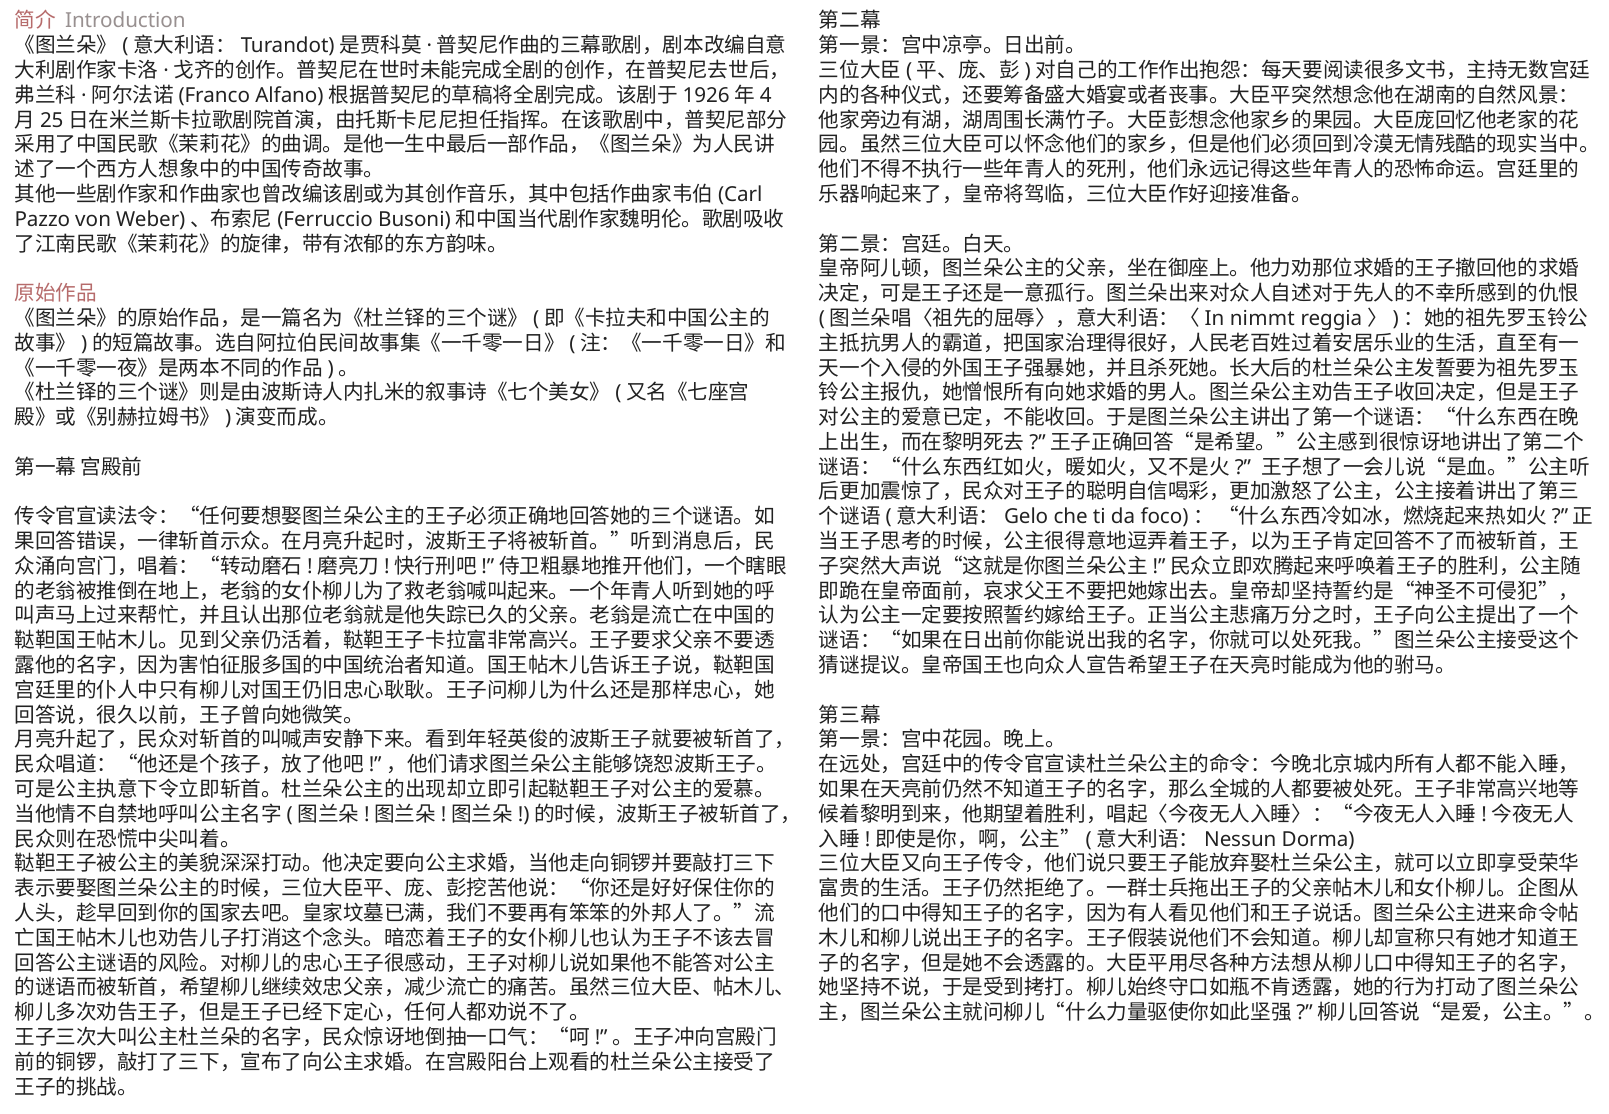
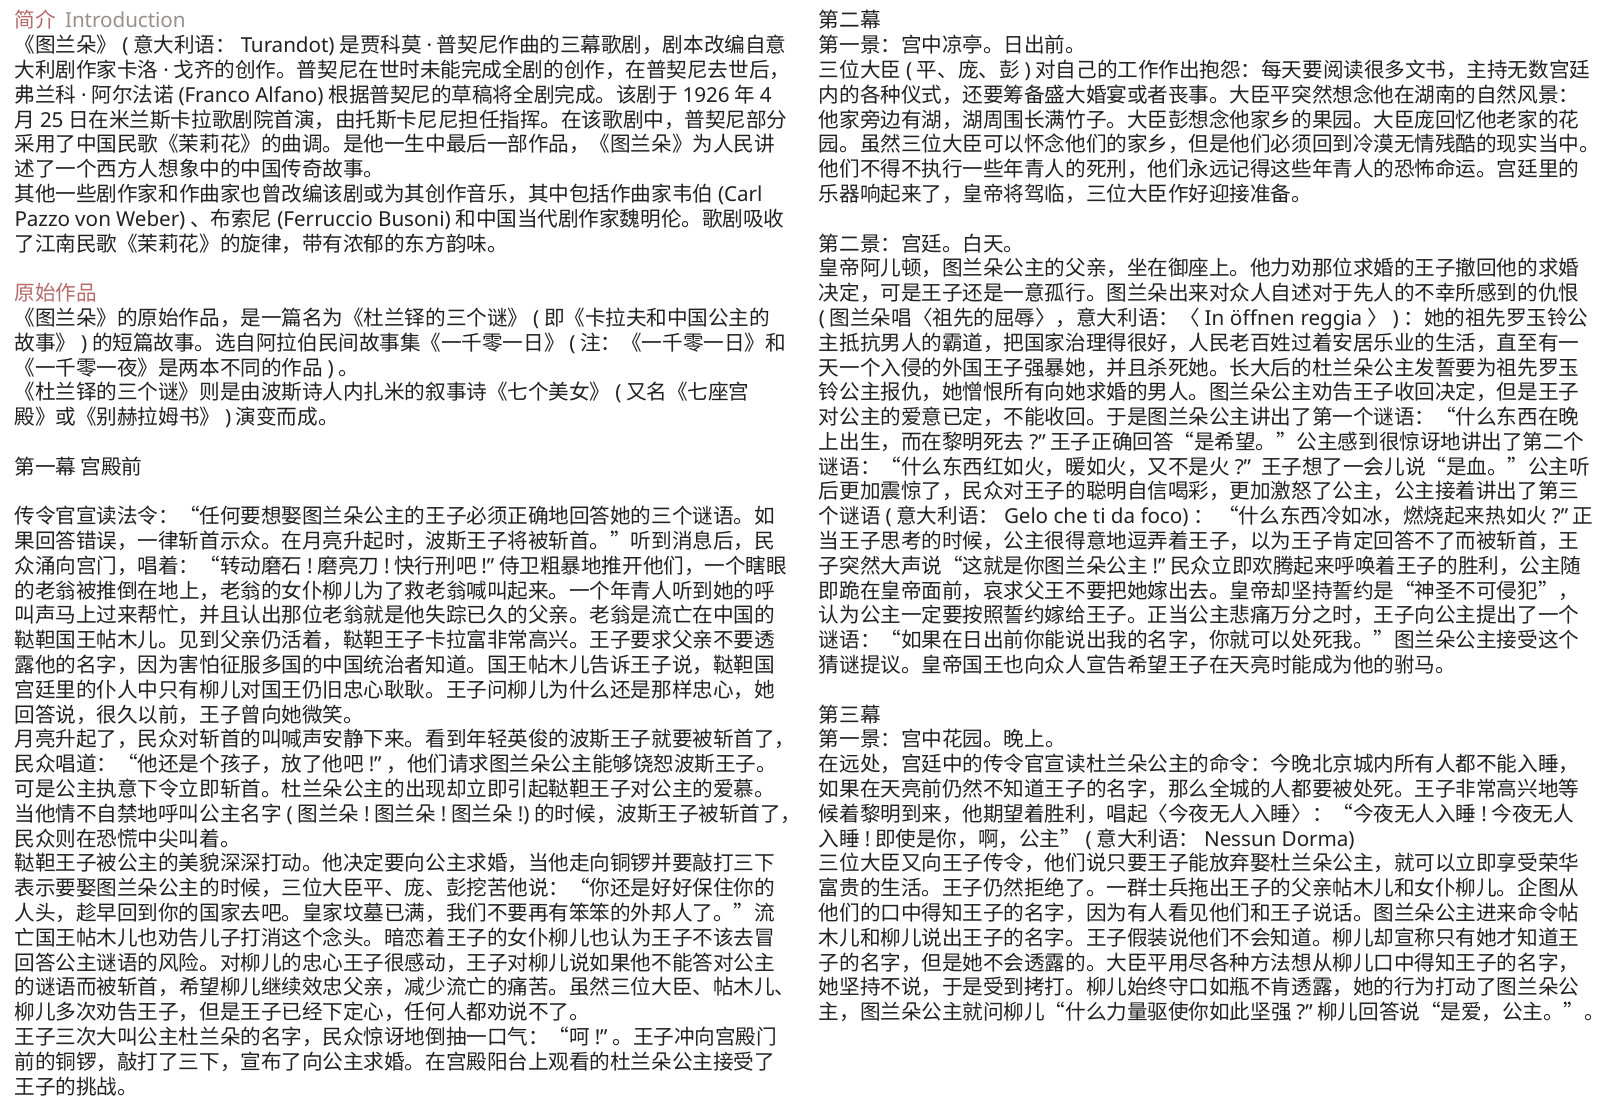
nimmt: nimmt -> öffnen
